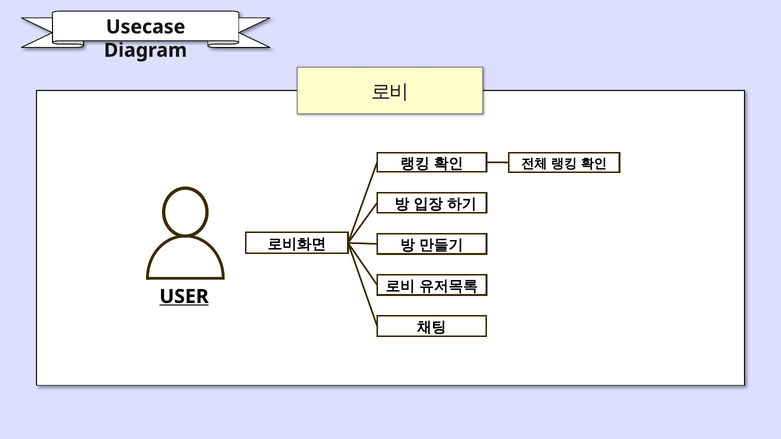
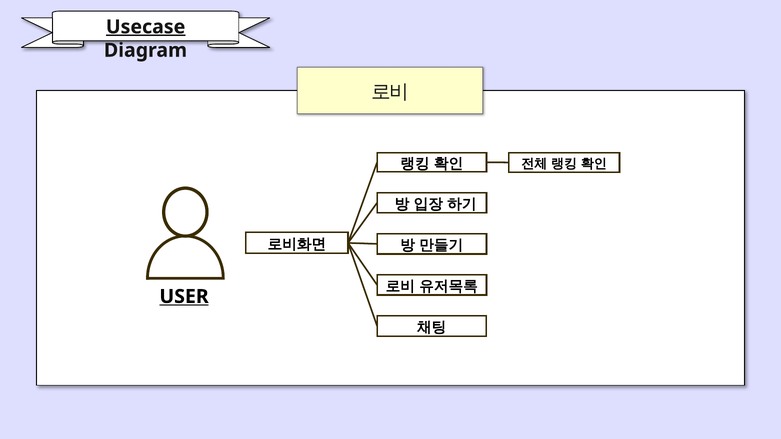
Usecase underline: none -> present
